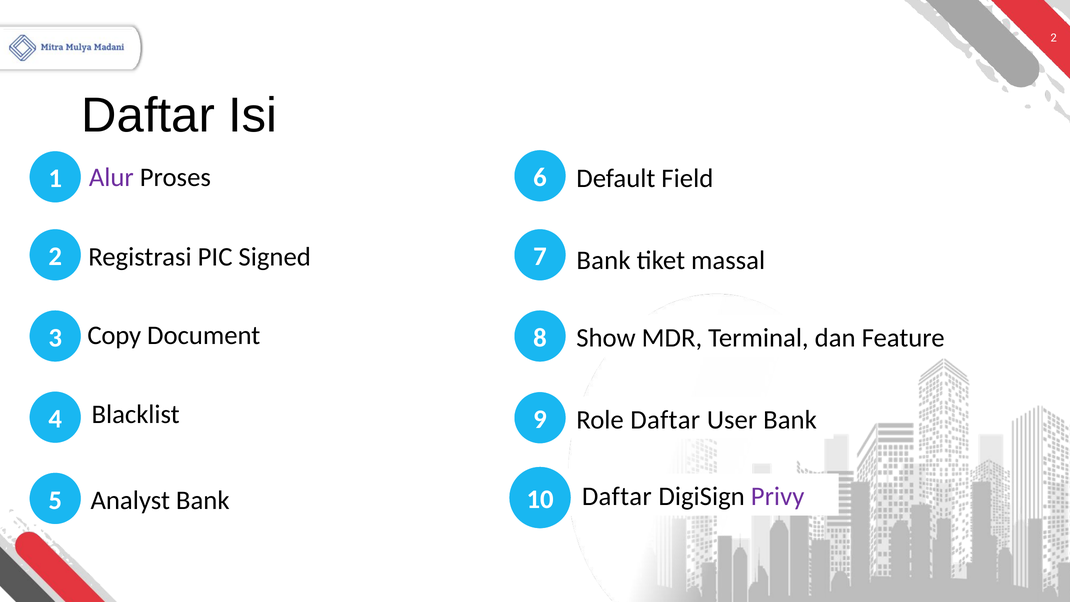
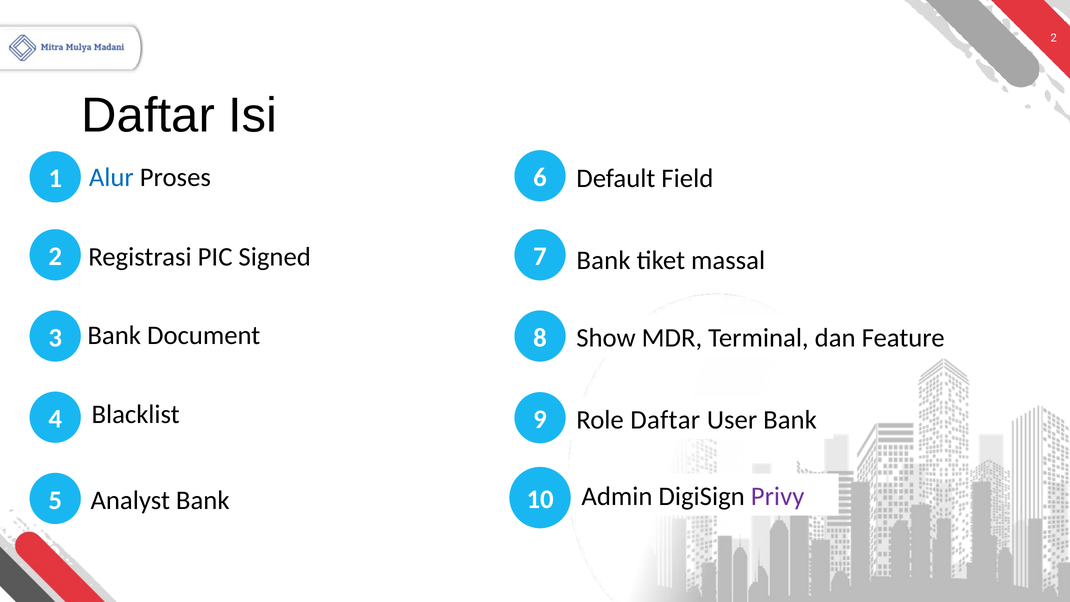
Alur colour: purple -> blue
3 Copy: Copy -> Bank
10 Daftar: Daftar -> Admin
